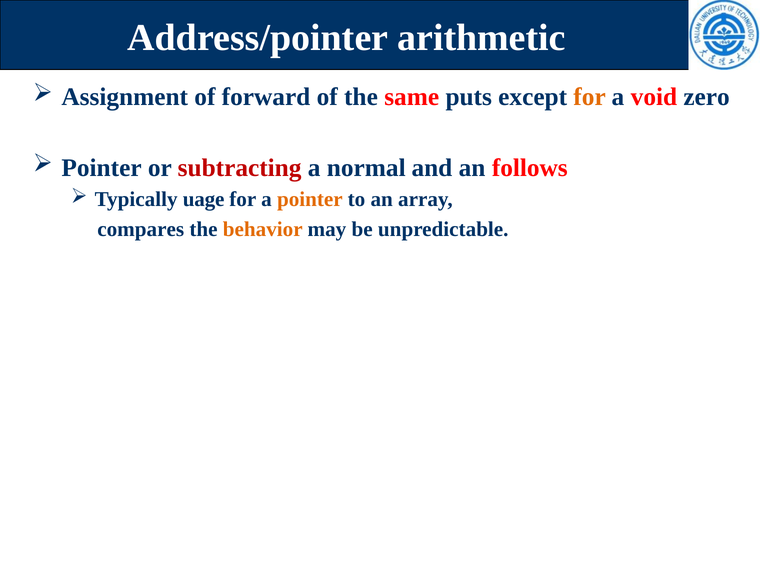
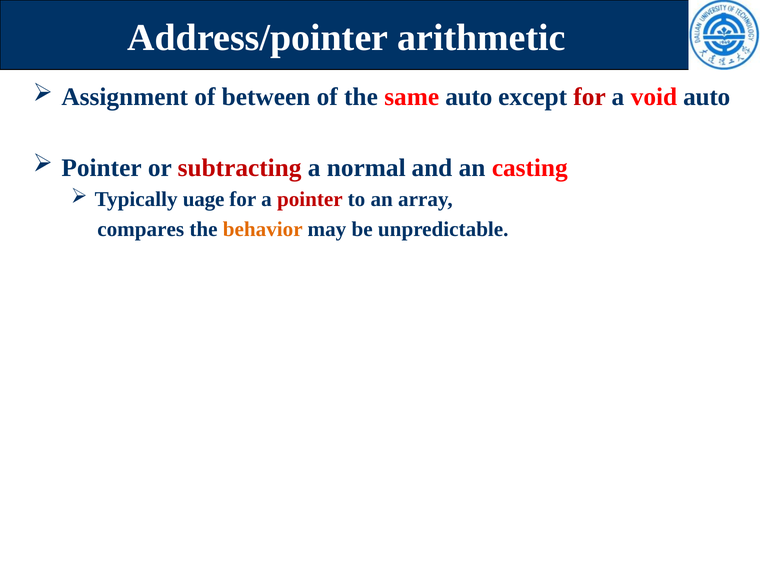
forward: forward -> between
same puts: puts -> auto
for at (590, 97) colour: orange -> red
void zero: zero -> auto
follows: follows -> casting
pointer at (310, 199) colour: orange -> red
